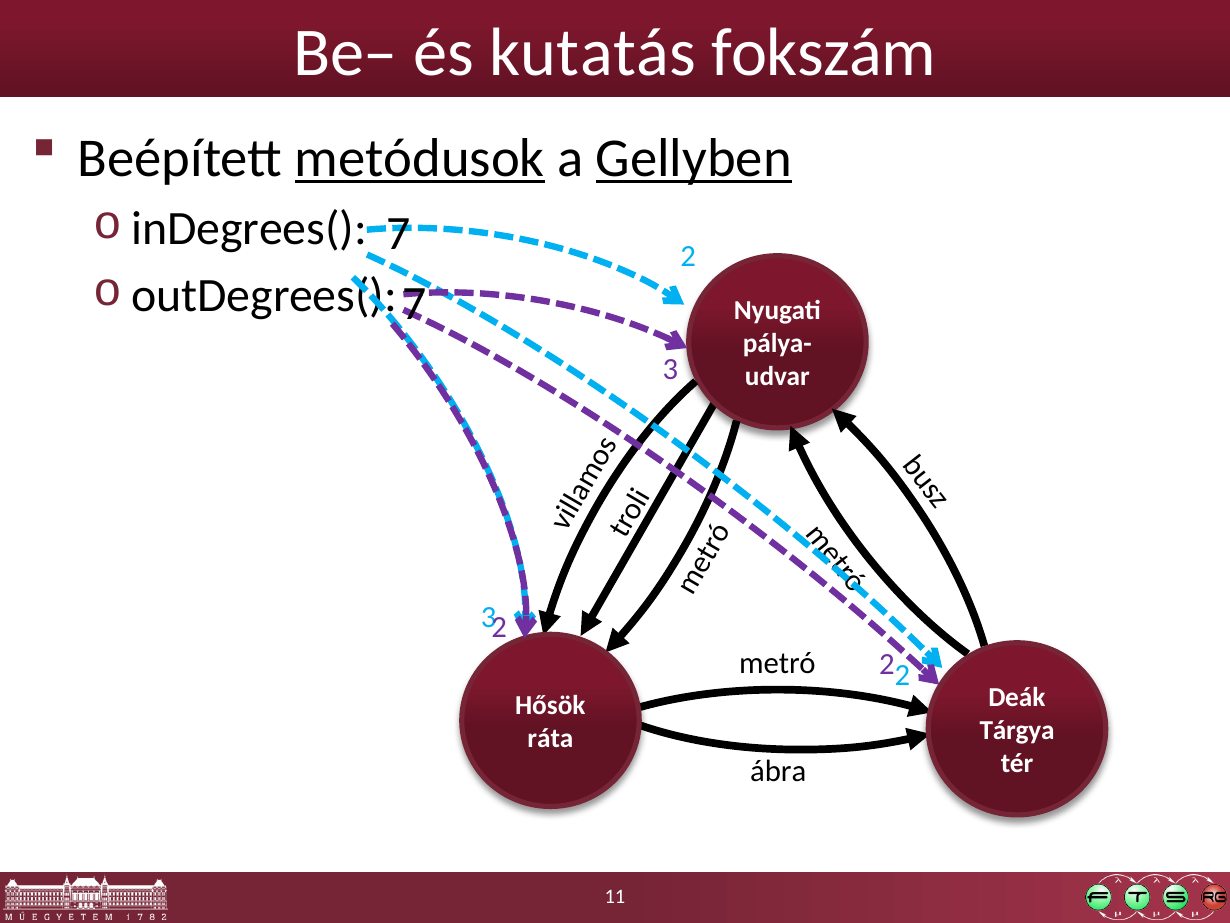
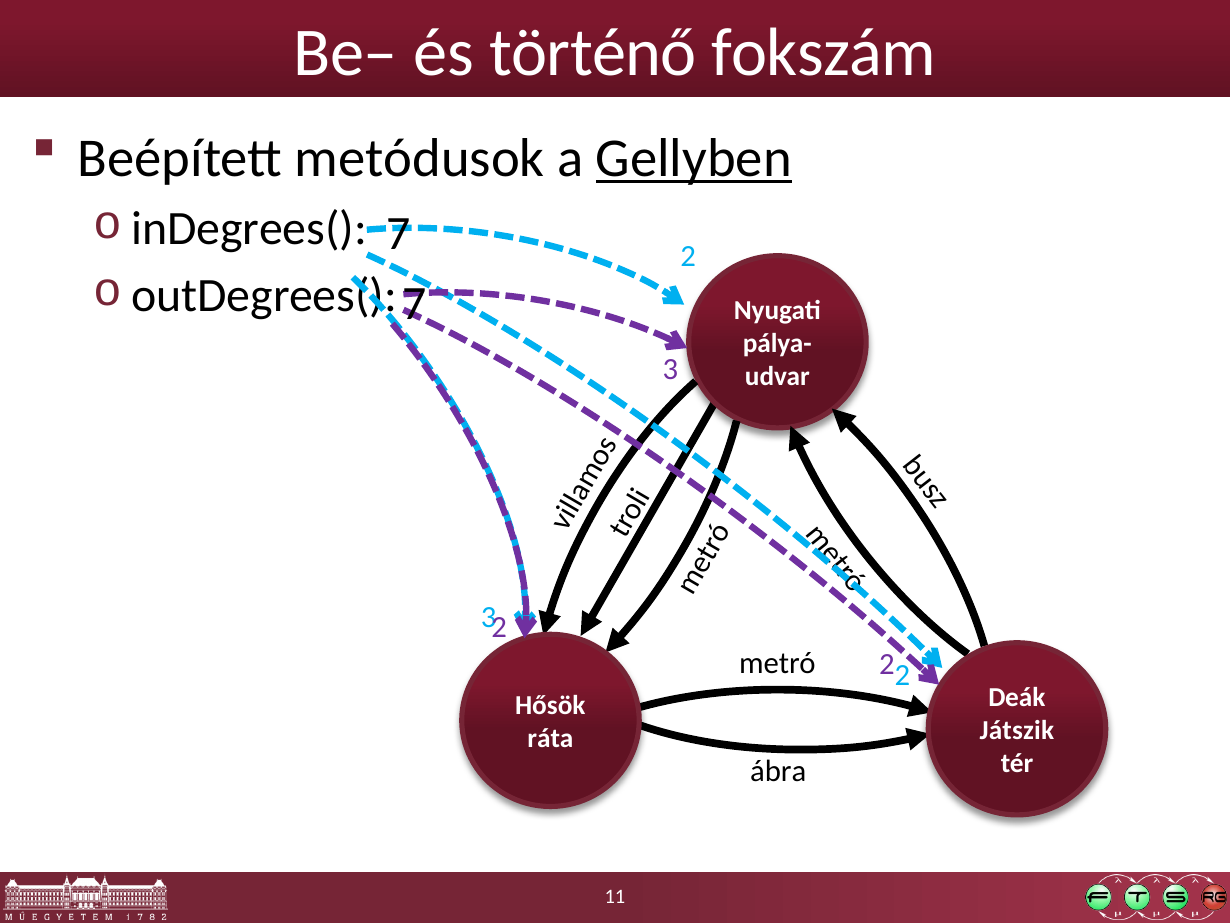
kutatás: kutatás -> történő
metódusok underline: present -> none
Tárgya: Tárgya -> Játszik
